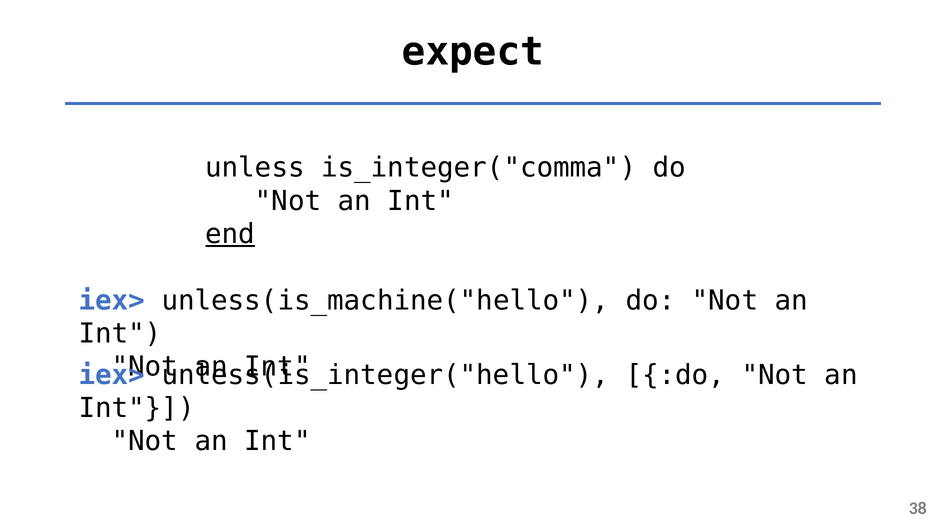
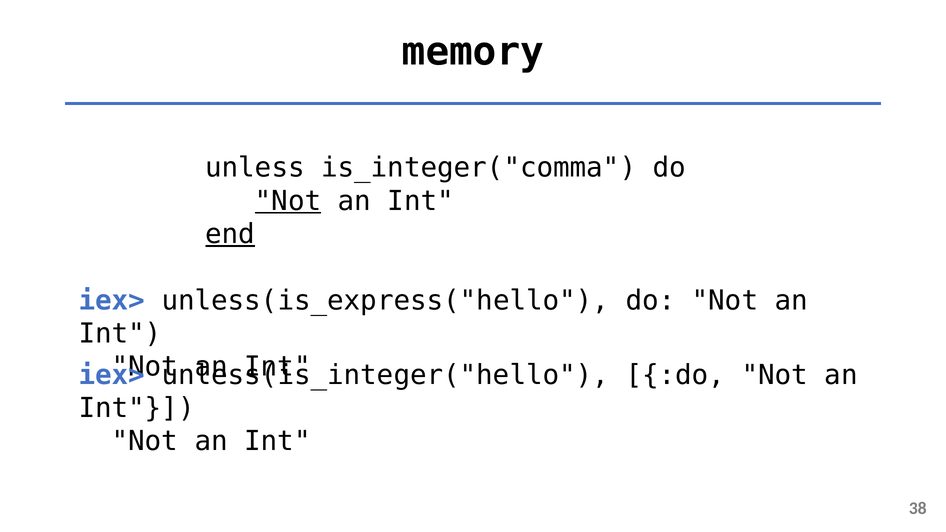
expect: expect -> memory
Not at (288, 201) underline: none -> present
unless(is_machine("hello: unless(is_machine("hello -> unless(is_express("hello
